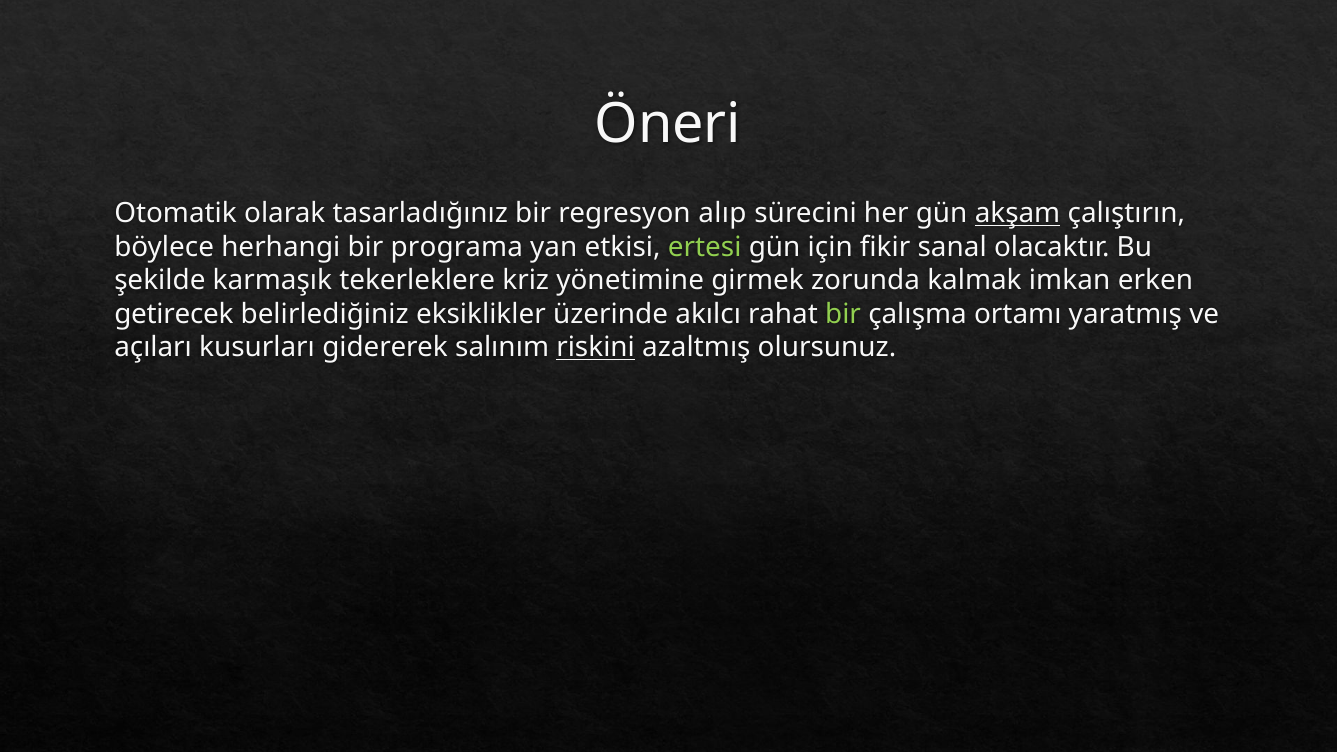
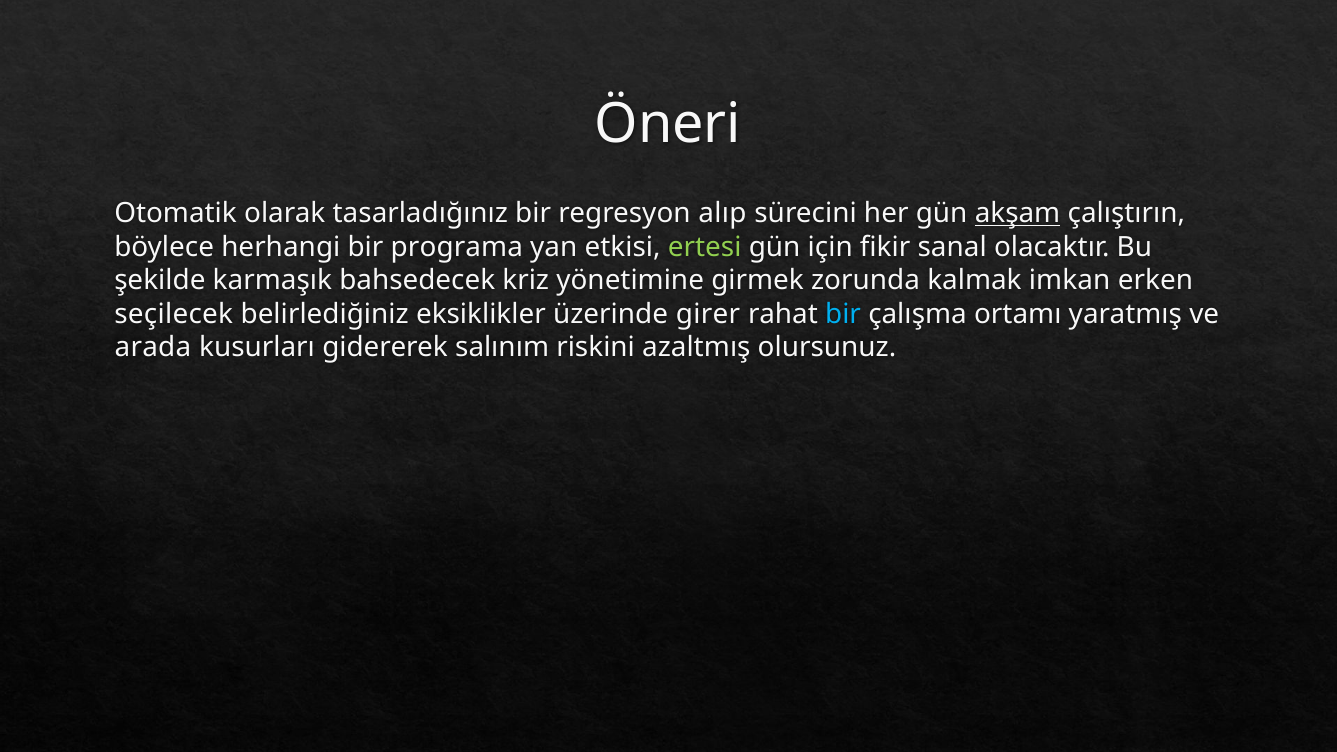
tekerleklere: tekerleklere -> bahsedecek
getirecek: getirecek -> seçilecek
akılcı: akılcı -> girer
bir at (843, 314) colour: light green -> light blue
açıları: açıları -> arada
riskini underline: present -> none
